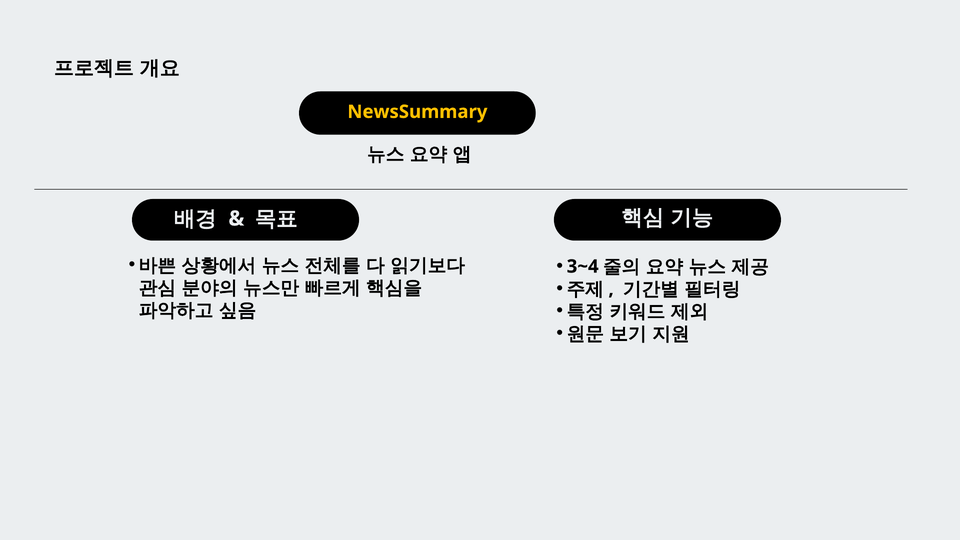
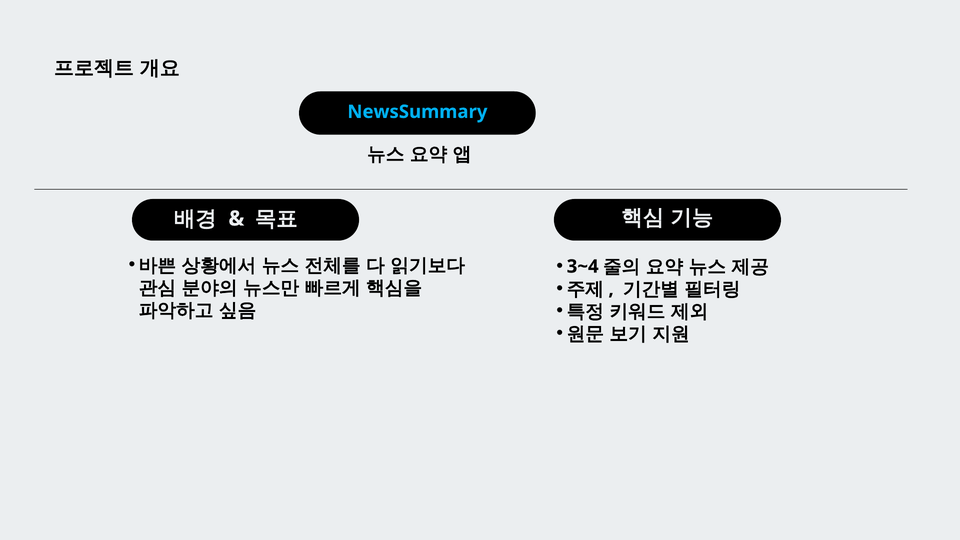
NewsSummary colour: yellow -> light blue
